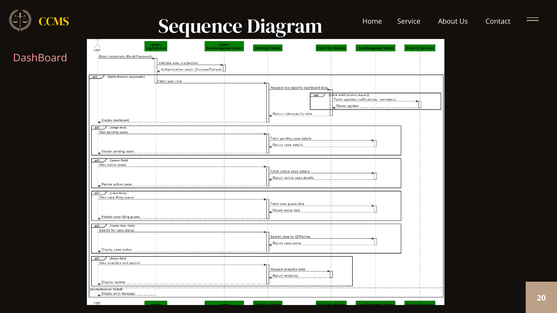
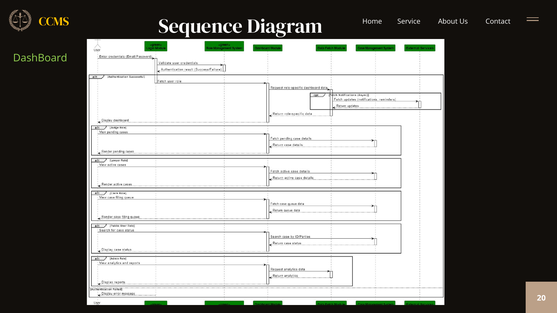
DashBoard colour: pink -> light green
